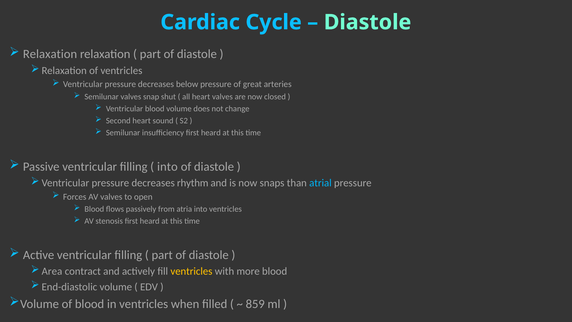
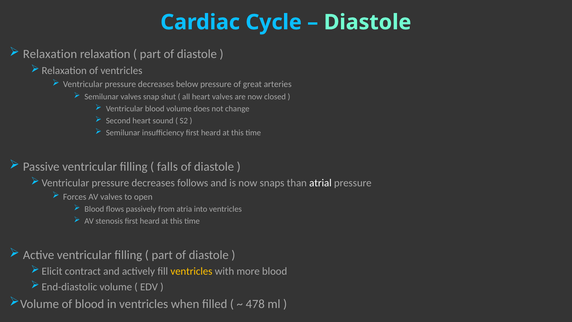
into at (167, 166): into -> falls
rhythm: rhythm -> follows
atrial colour: light blue -> white
Area: Area -> Elicit
859: 859 -> 478
